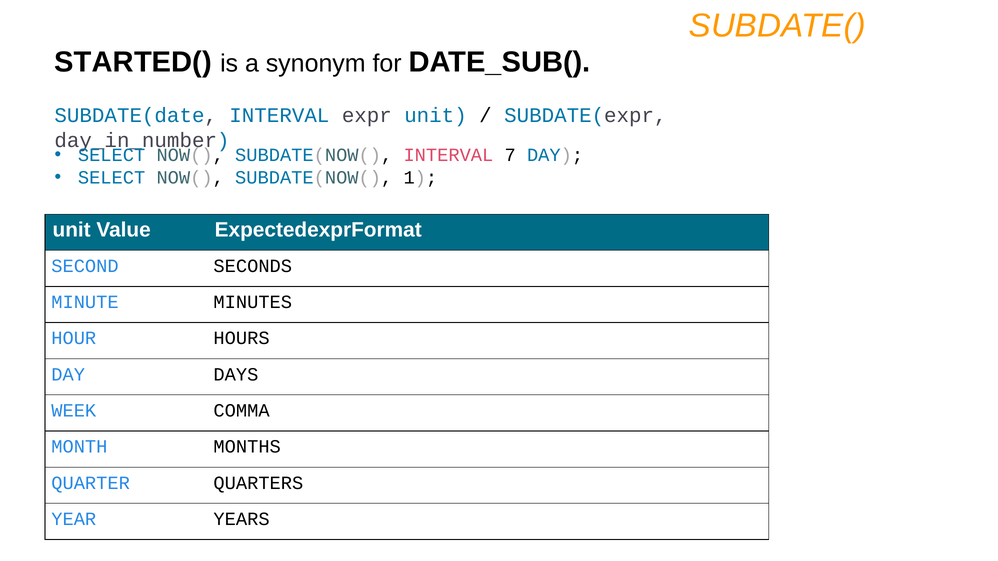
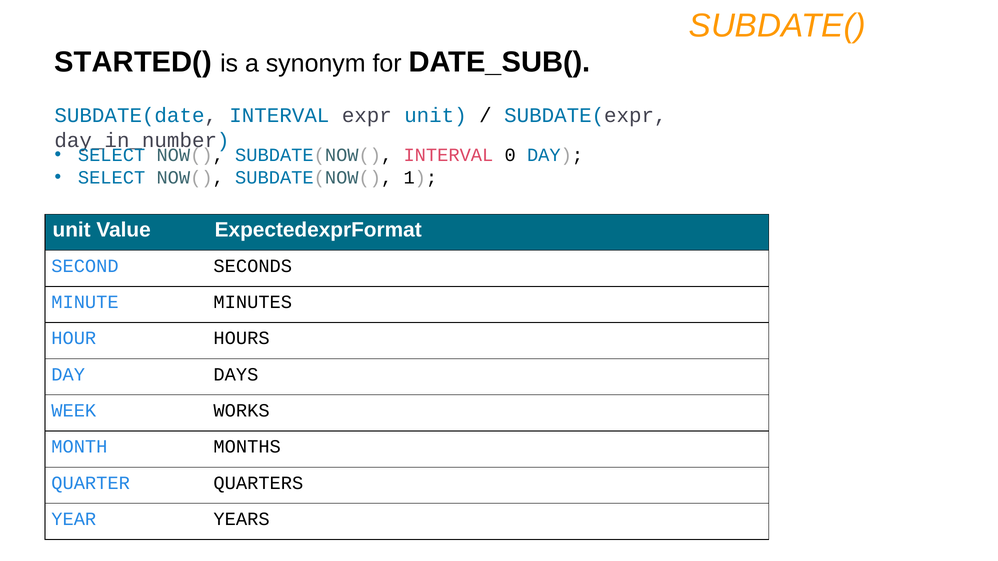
7: 7 -> 0
COMMA: COMMA -> WORKS
